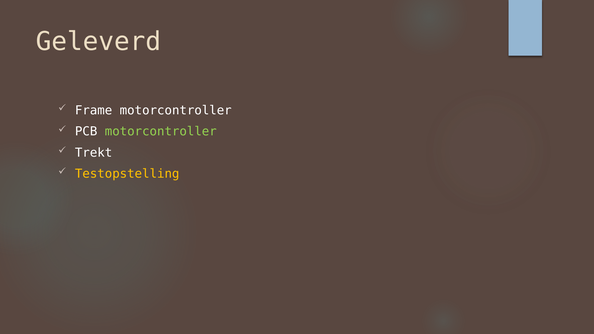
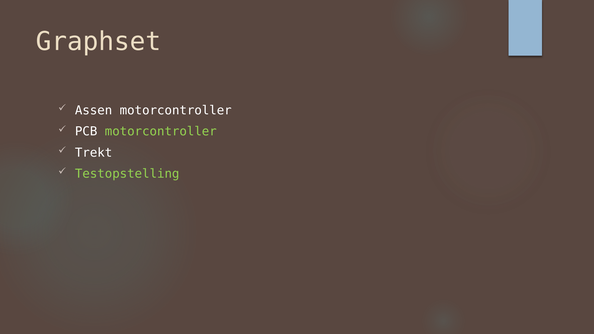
Geleverd: Geleverd -> Graphset
Frame: Frame -> Assen
Testopstelling colour: yellow -> light green
